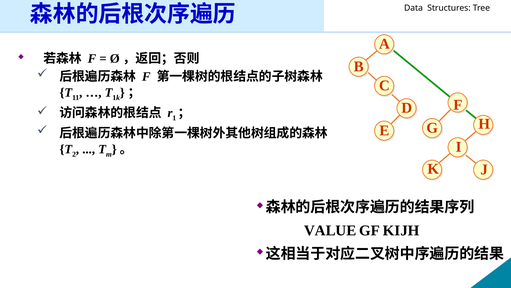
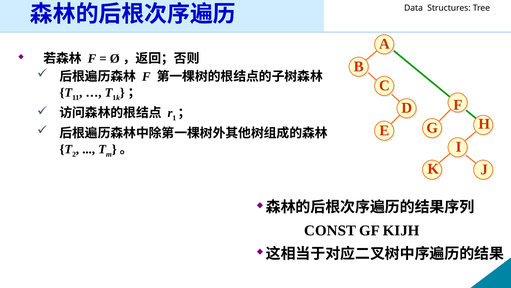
VALUE: VALUE -> CONST
